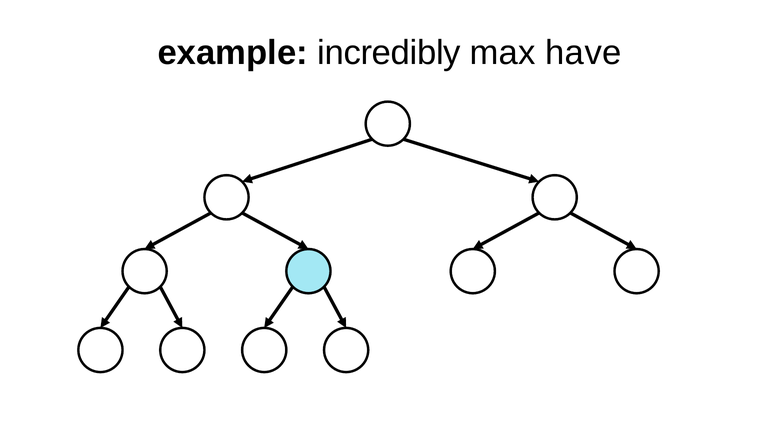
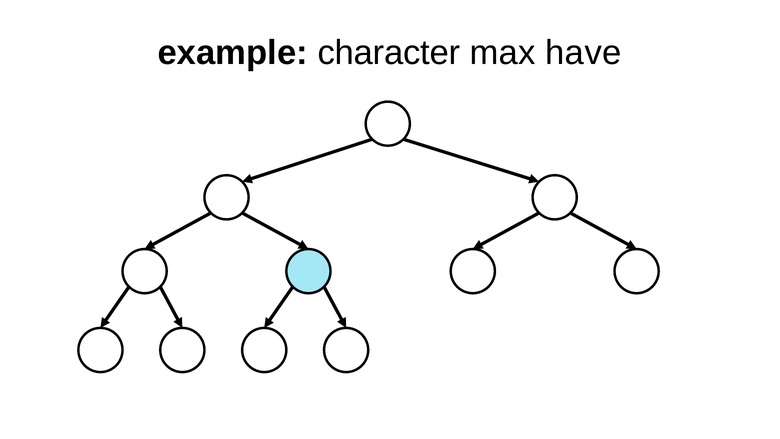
incredibly: incredibly -> character
